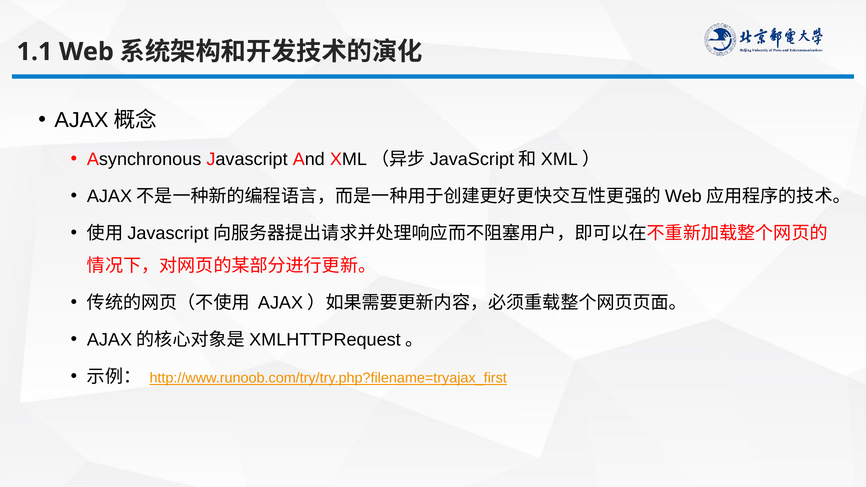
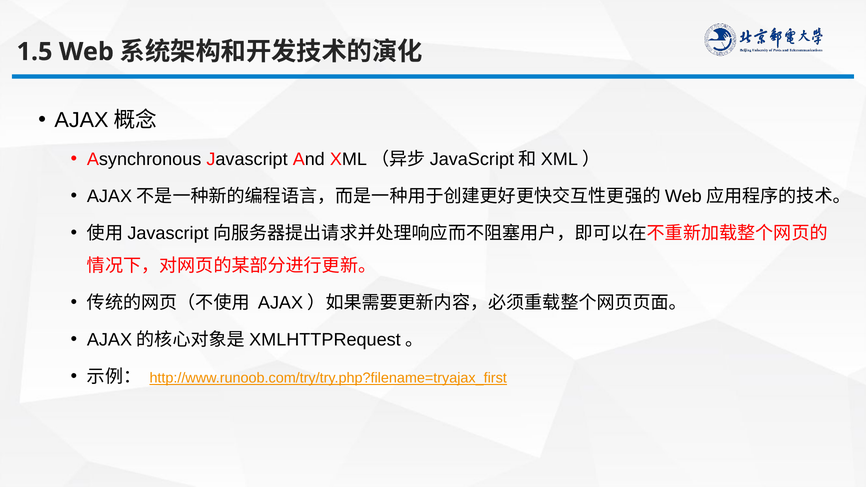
1.1: 1.1 -> 1.5
